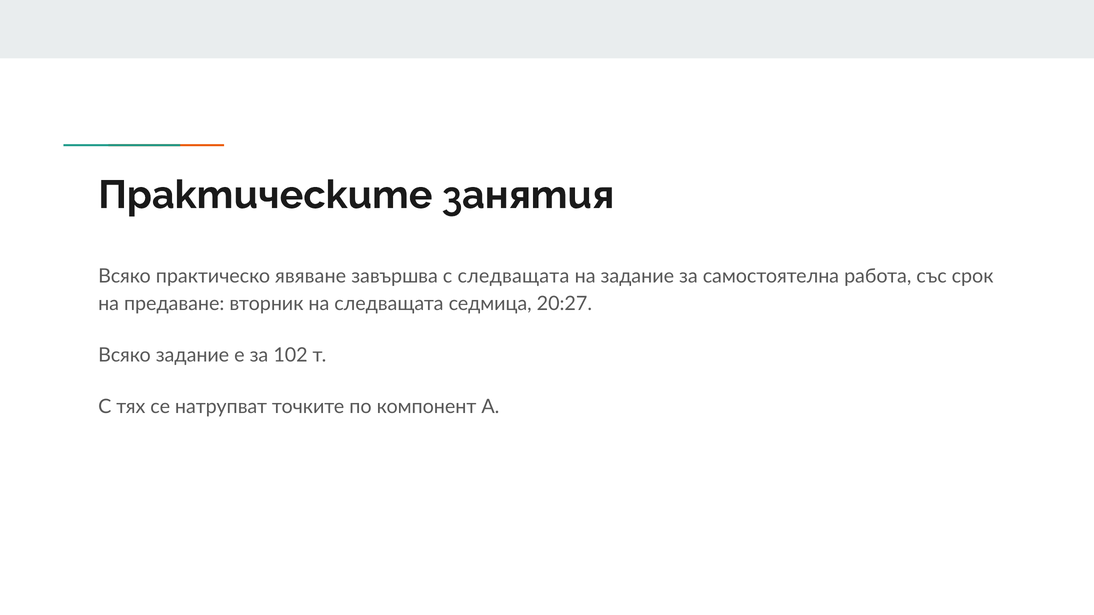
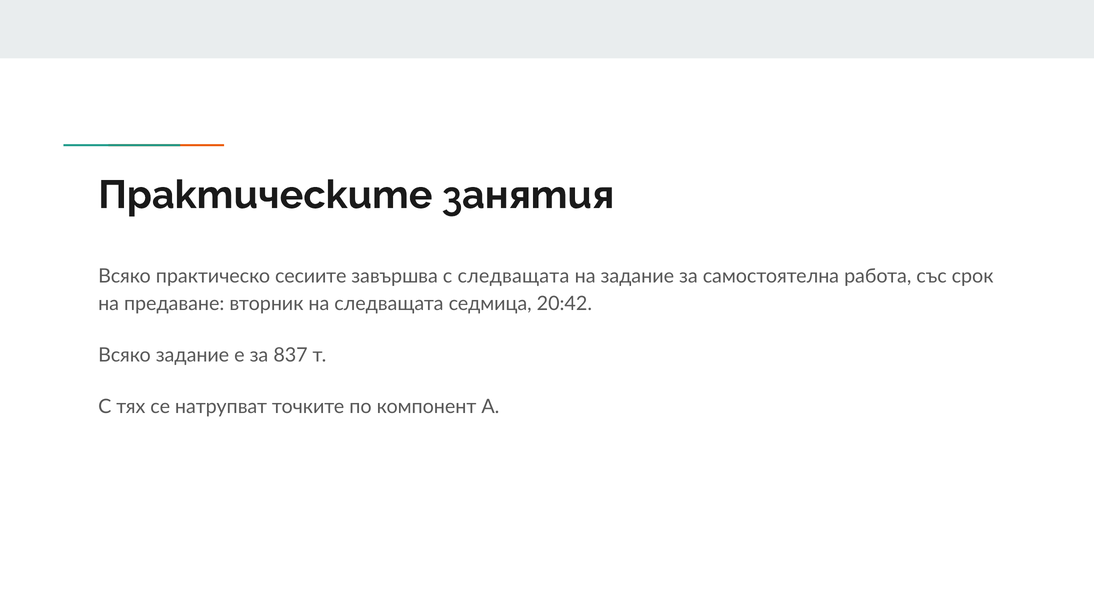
явяване: явяване -> сесиите
20:27: 20:27 -> 20:42
102: 102 -> 837
